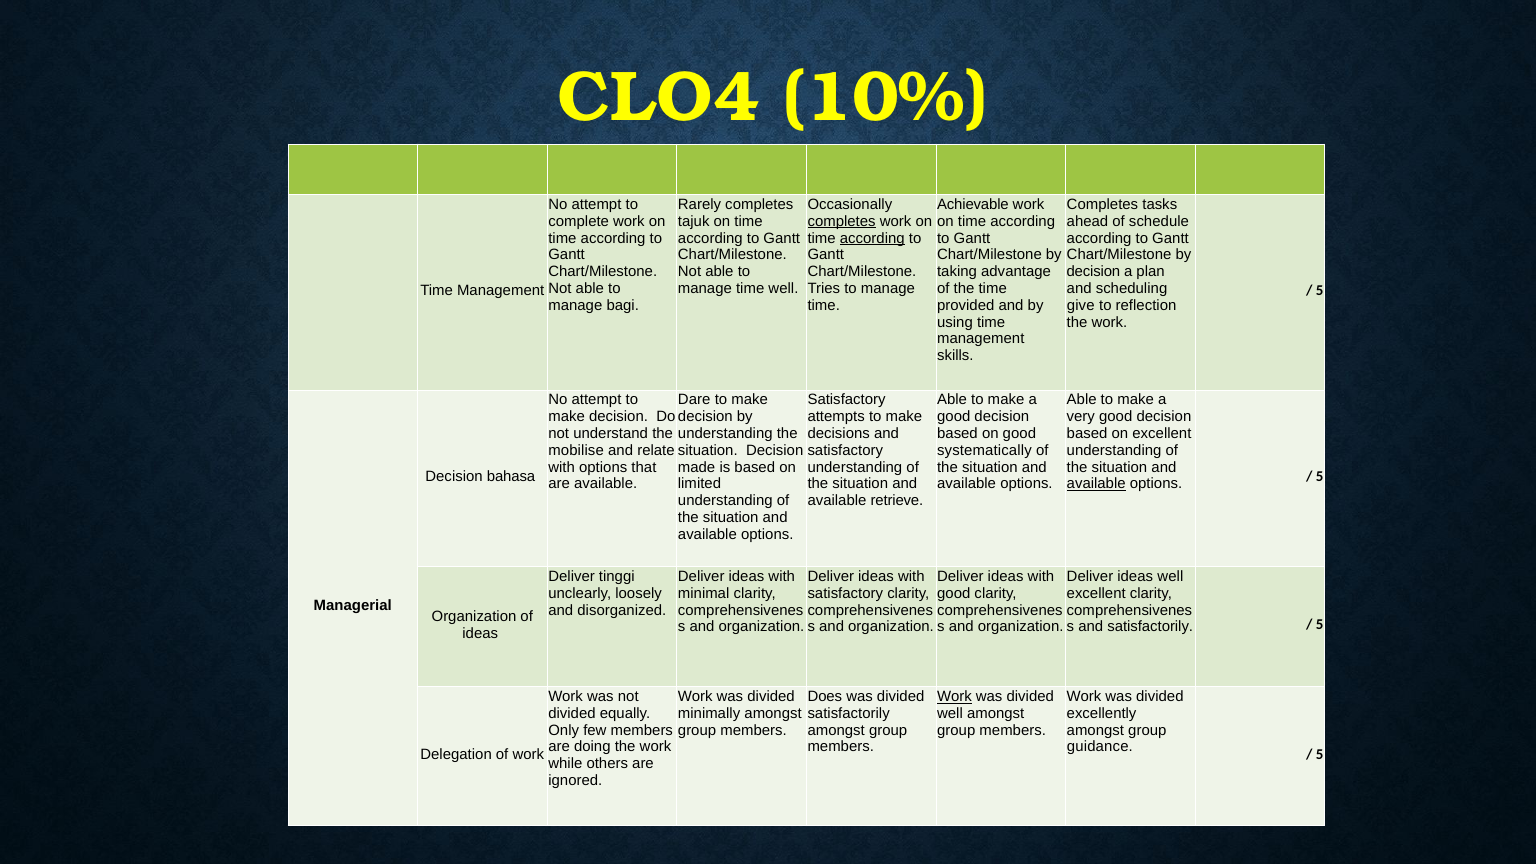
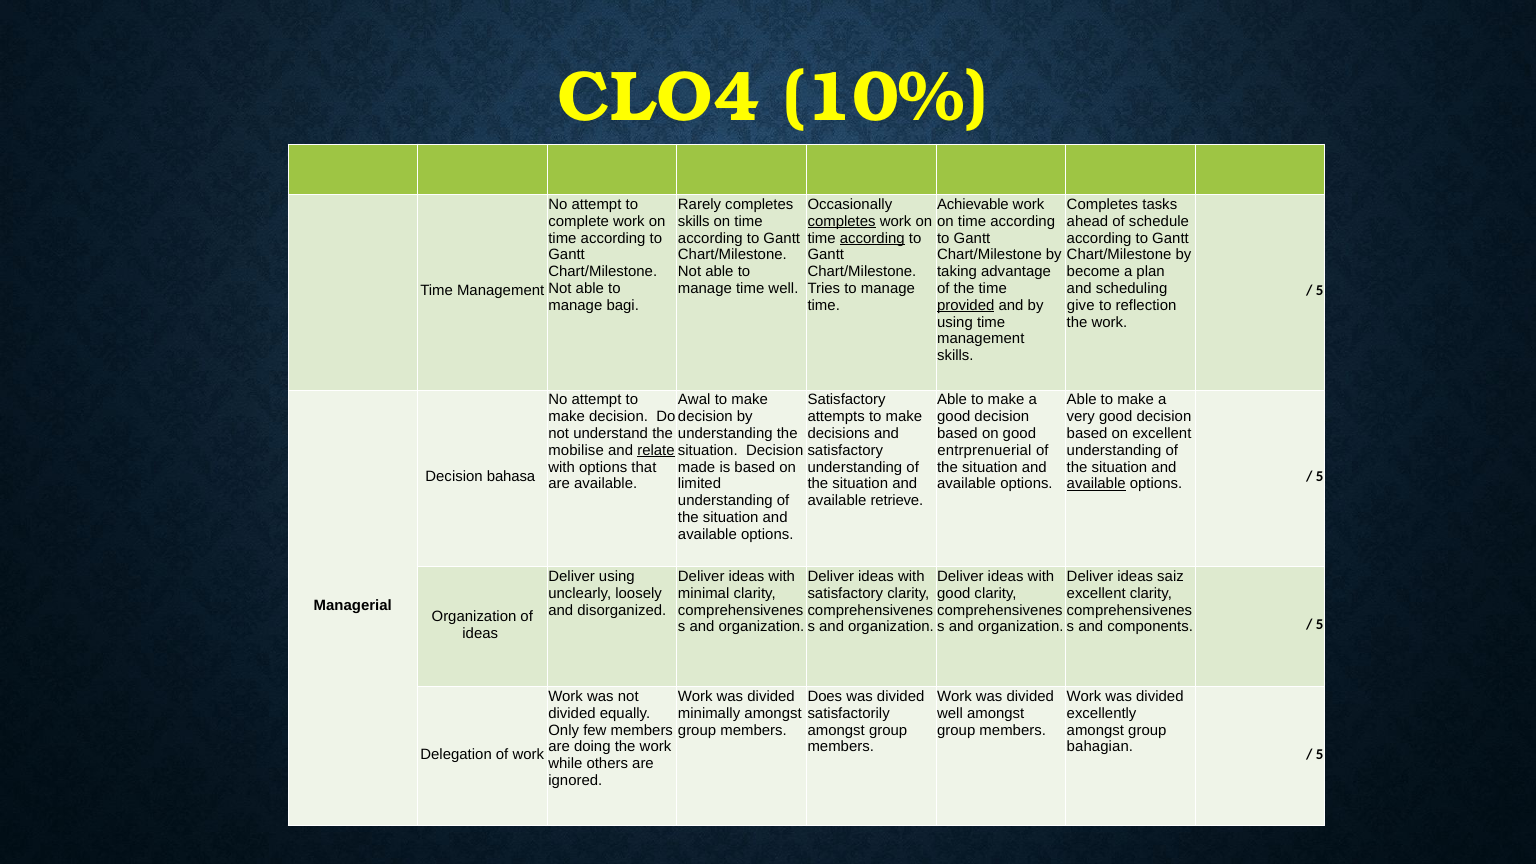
tajuk at (694, 221): tajuk -> skills
decision at (1093, 272): decision -> become
provided underline: none -> present
Dare: Dare -> Awal
relate underline: none -> present
systematically: systematically -> entrprenuerial
Deliver tinggi: tinggi -> using
ideas well: well -> saiz
and satisfactorily: satisfactorily -> components
Work at (954, 697) underline: present -> none
guidance: guidance -> bahagian
